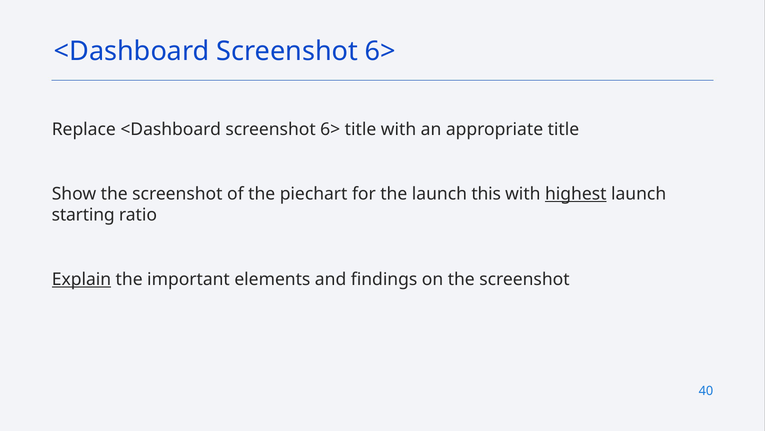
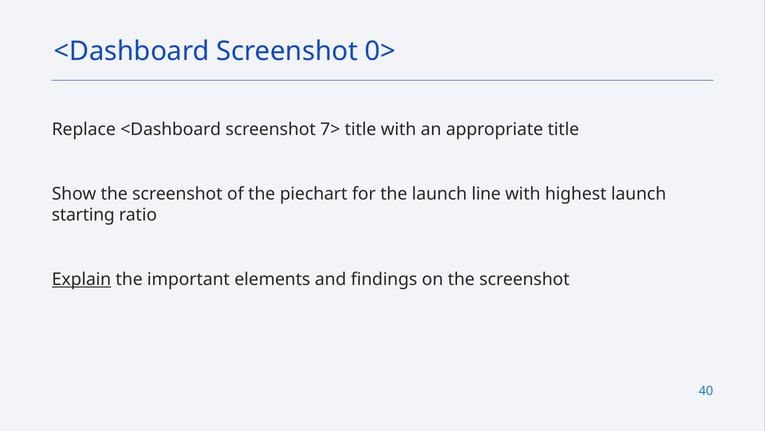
6> at (380, 51): 6> -> 0>
Replace <Dashboard screenshot 6>: 6> -> 7>
this: this -> line
highest underline: present -> none
